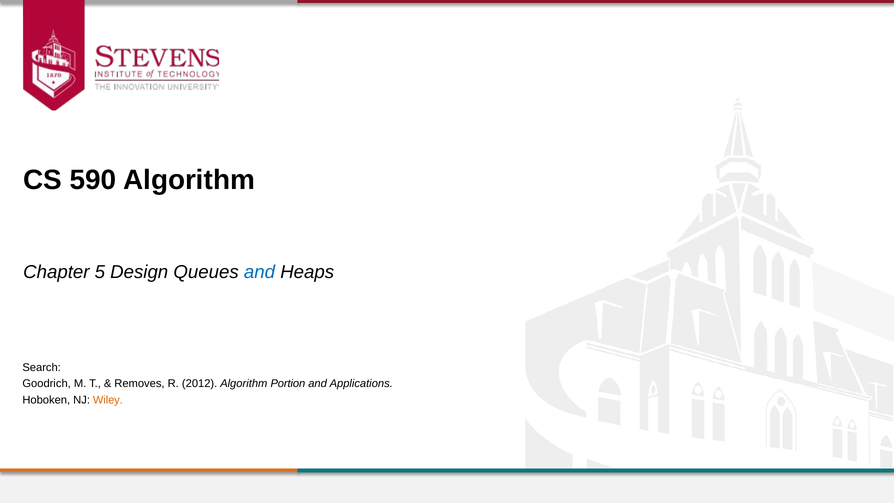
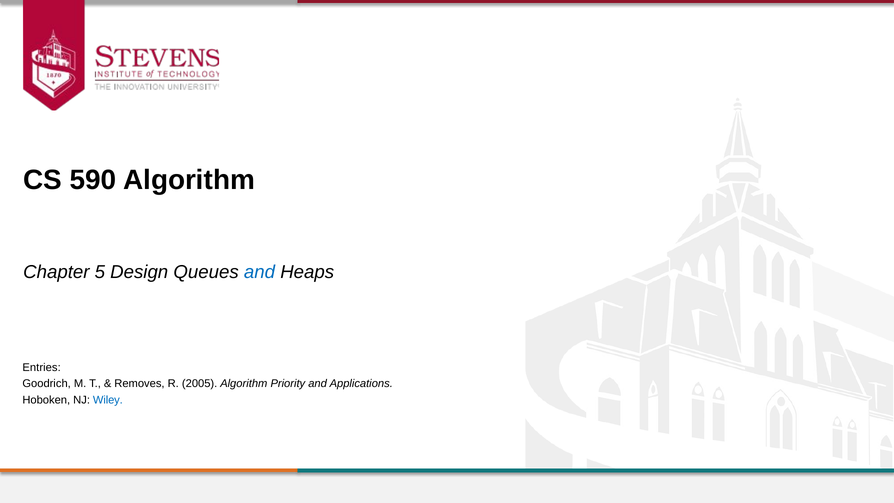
Search: Search -> Entries
2012: 2012 -> 2005
Portion: Portion -> Priority
Wiley colour: orange -> blue
